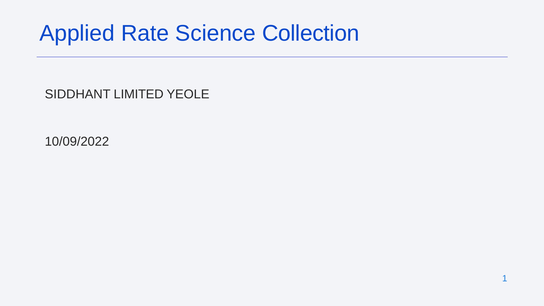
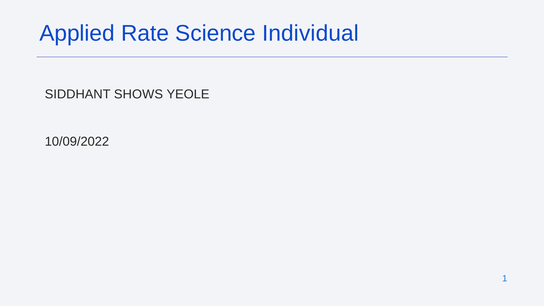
Collection: Collection -> Individual
LIMITED: LIMITED -> SHOWS
